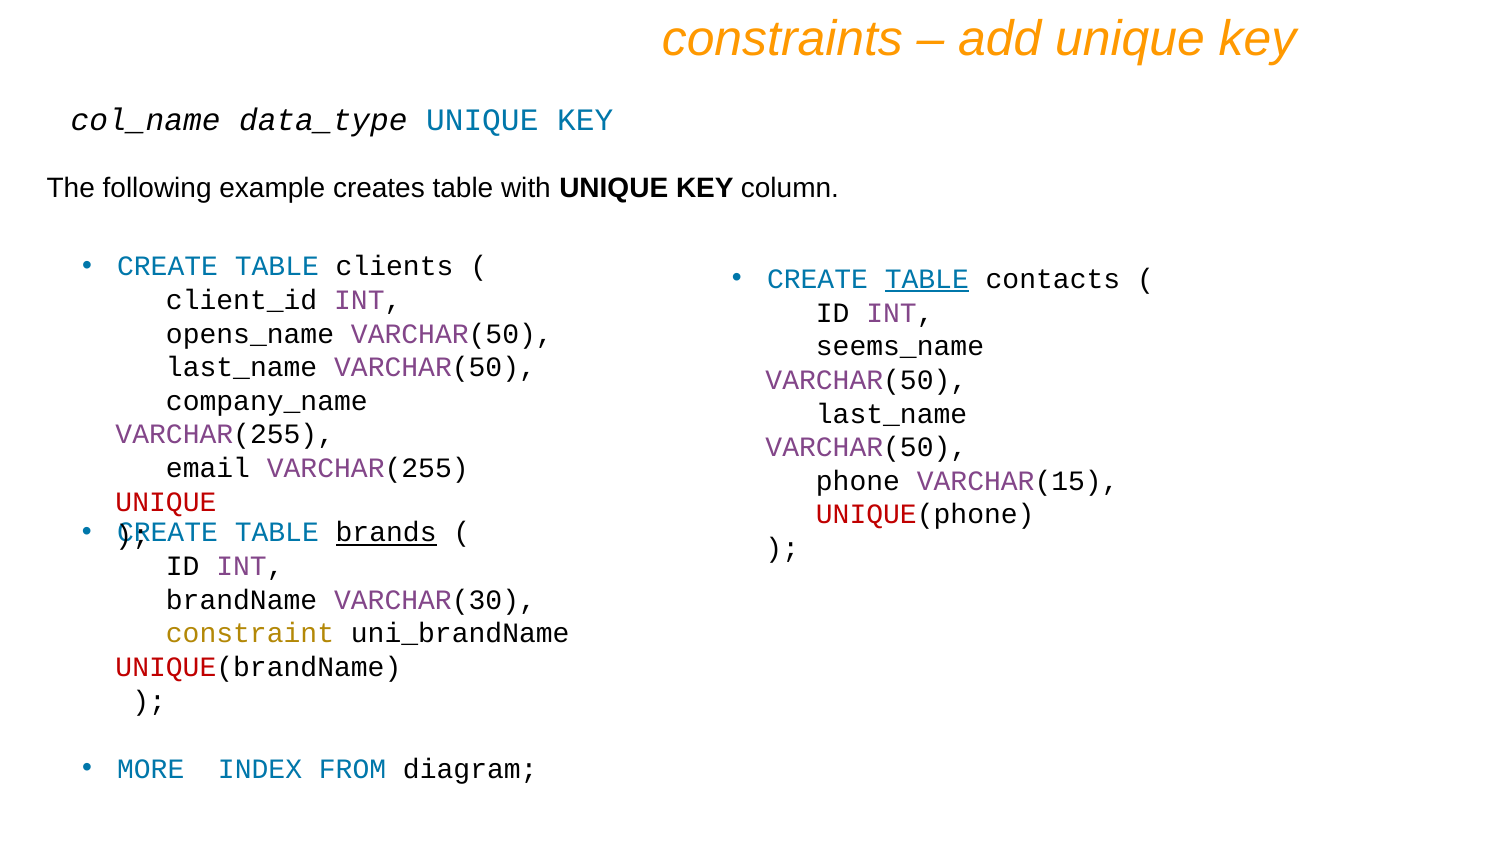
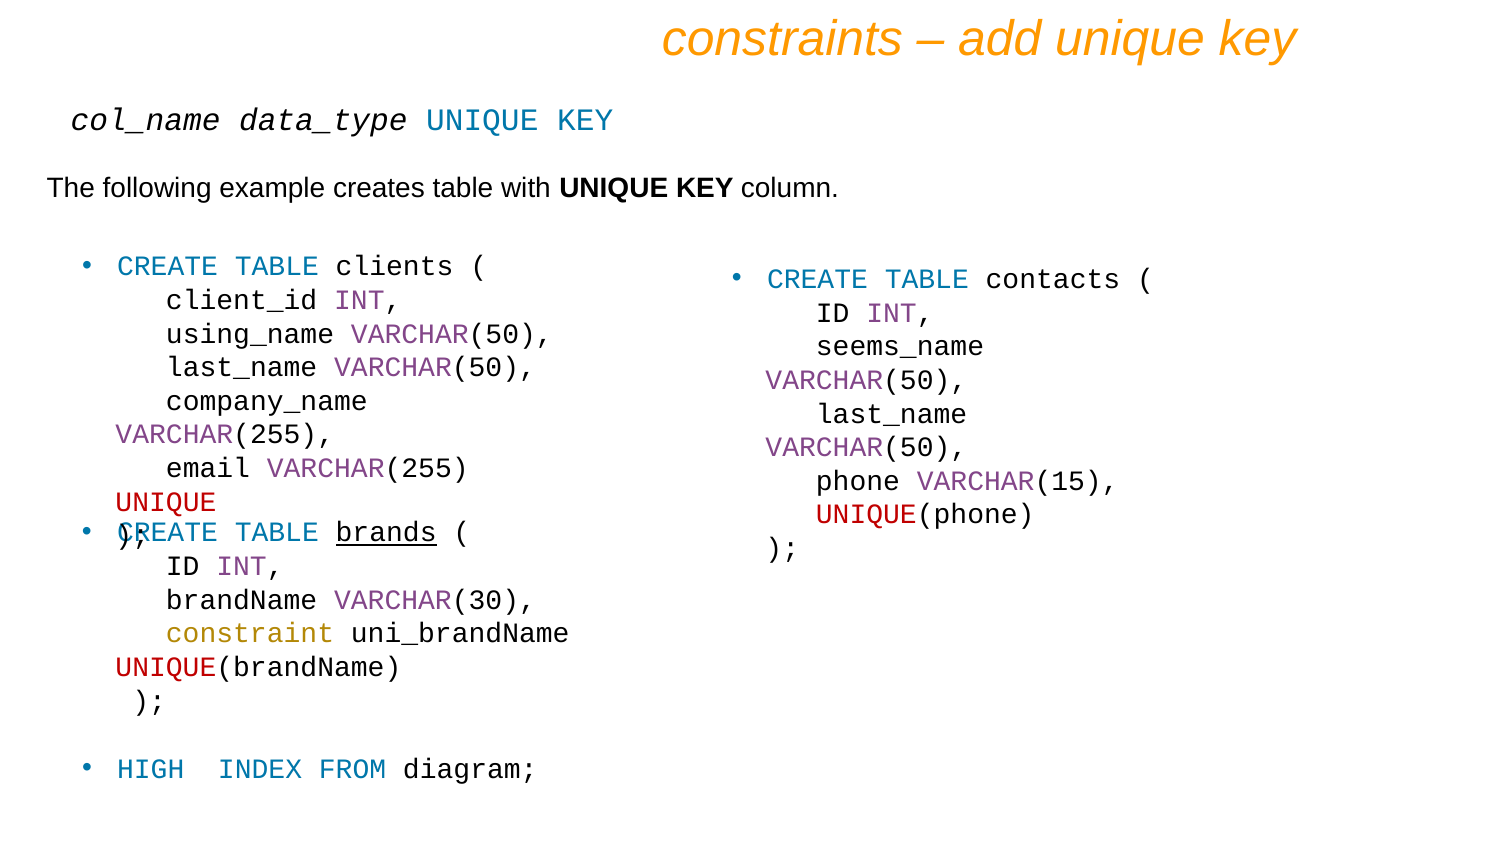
TABLE at (927, 279) underline: present -> none
opens_name: opens_name -> using_name
MORE: MORE -> HIGH
